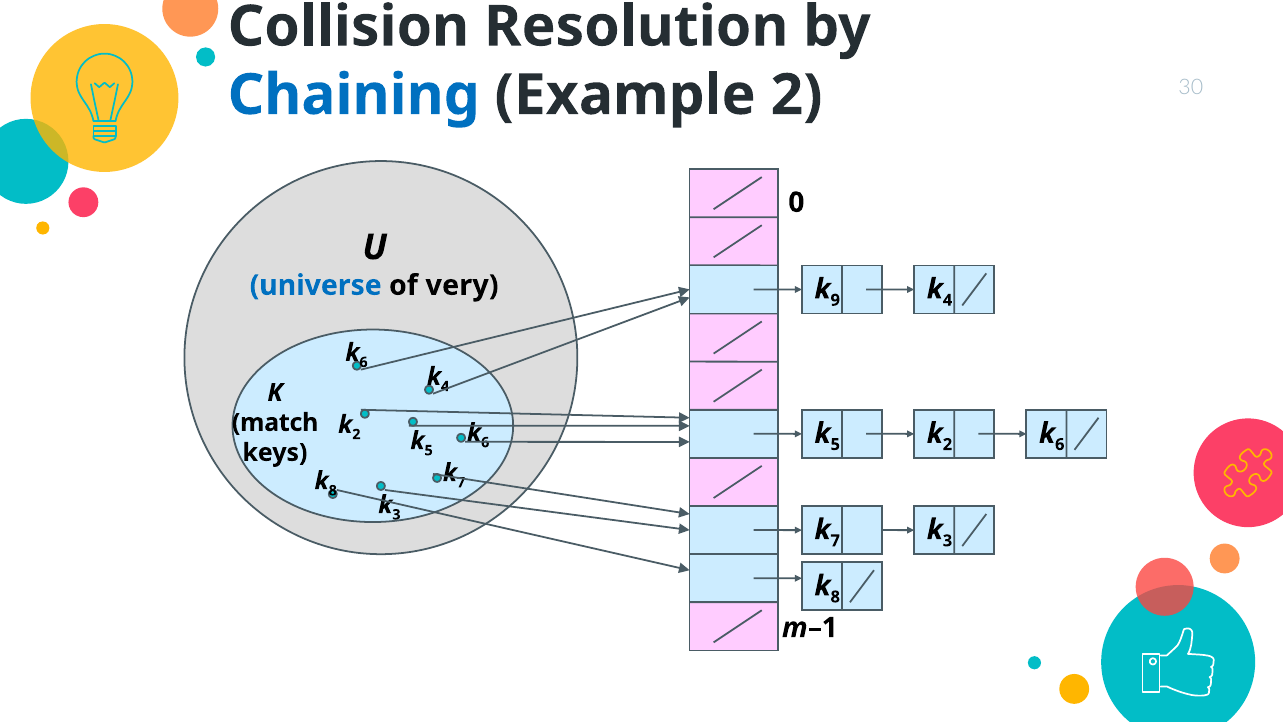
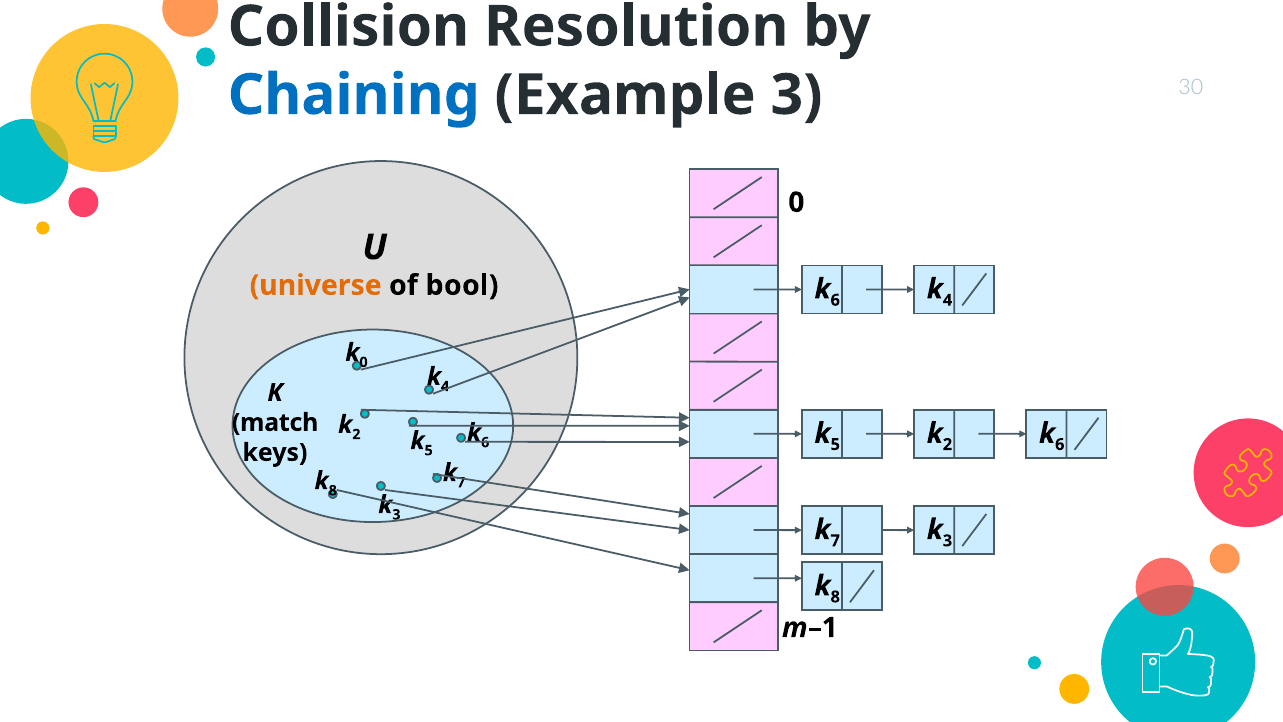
Example 2: 2 -> 3
universe colour: blue -> orange
very: very -> bool
9 at (835, 300): 9 -> 6
6 at (364, 362): 6 -> 0
